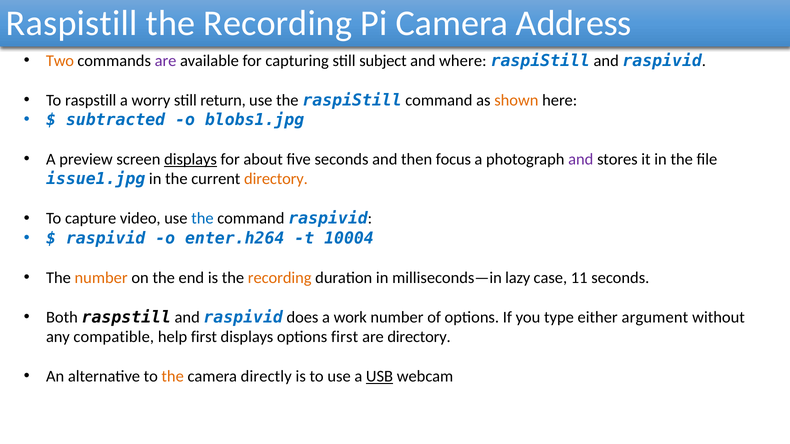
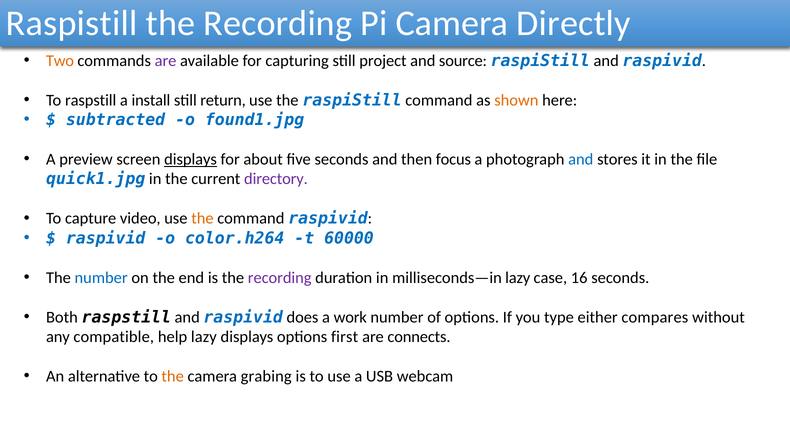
Address: Address -> Directly
subject: subject -> project
where: where -> source
worry: worry -> install
blobs1.jpg: blobs1.jpg -> found1.jpg
and at (581, 159) colour: purple -> blue
issue1.jpg: issue1.jpg -> quick1.jpg
directory at (276, 179) colour: orange -> purple
the at (202, 219) colour: blue -> orange
enter.h264: enter.h264 -> color.h264
10004: 10004 -> 60000
number at (101, 278) colour: orange -> blue
recording at (280, 278) colour: orange -> purple
11: 11 -> 16
argument: argument -> compares
help first: first -> lazy
are directory: directory -> connects
directly: directly -> grabing
USB underline: present -> none
